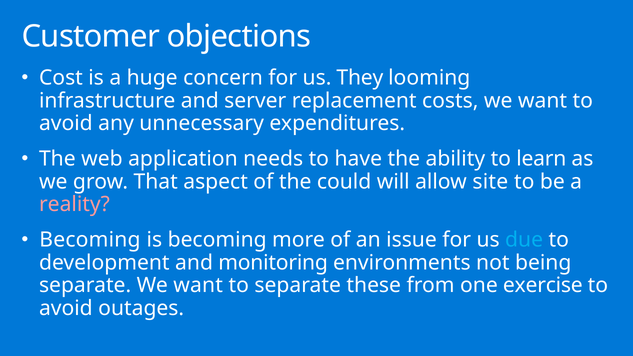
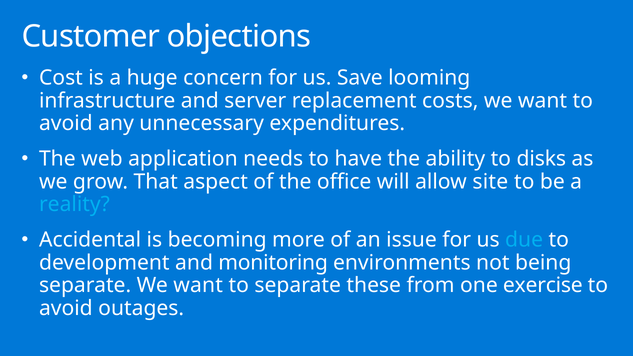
They: They -> Save
learn: learn -> disks
could: could -> office
reality colour: pink -> light blue
Becoming at (90, 240): Becoming -> Accidental
